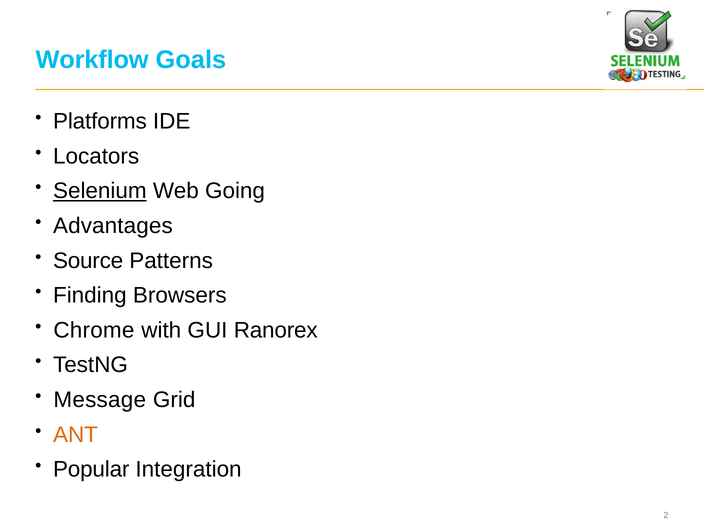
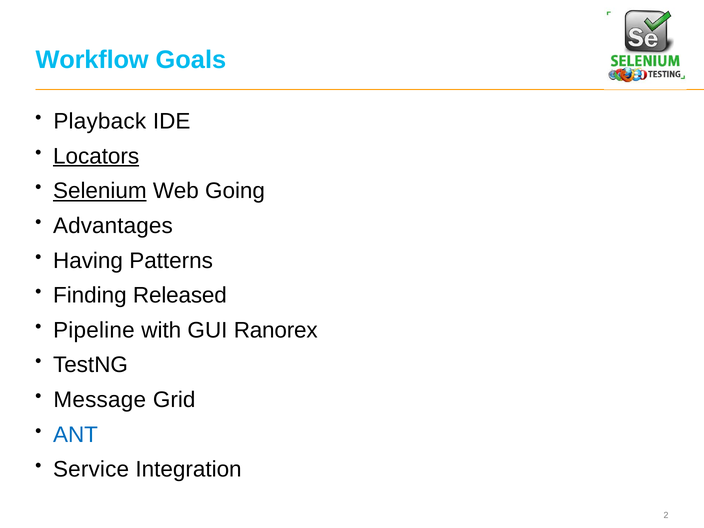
Platforms: Platforms -> Playback
Locators underline: none -> present
Source: Source -> Having
Browsers: Browsers -> Released
Chrome: Chrome -> Pipeline
ANT colour: orange -> blue
Popular: Popular -> Service
